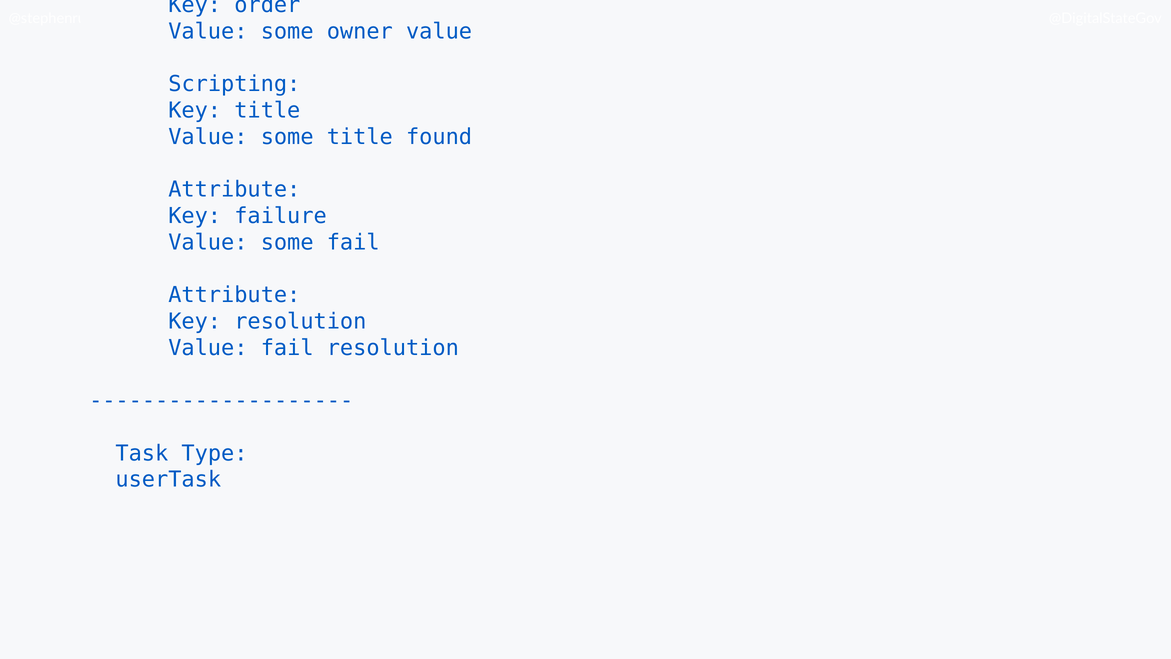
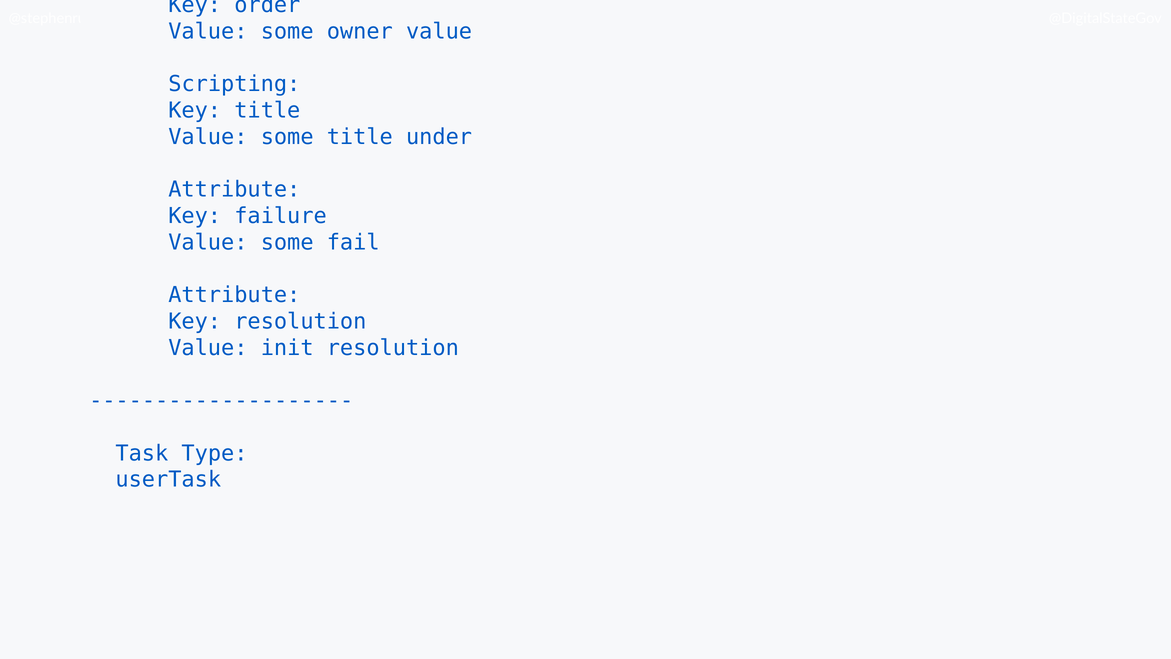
found: found -> under
Value fail: fail -> init
